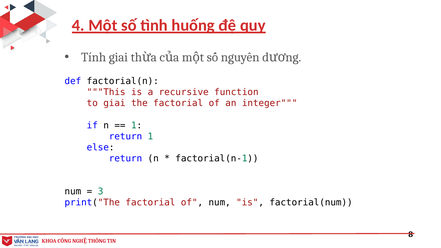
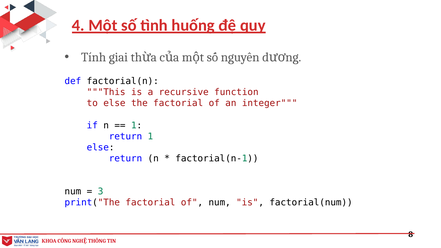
to giai: giai -> else
